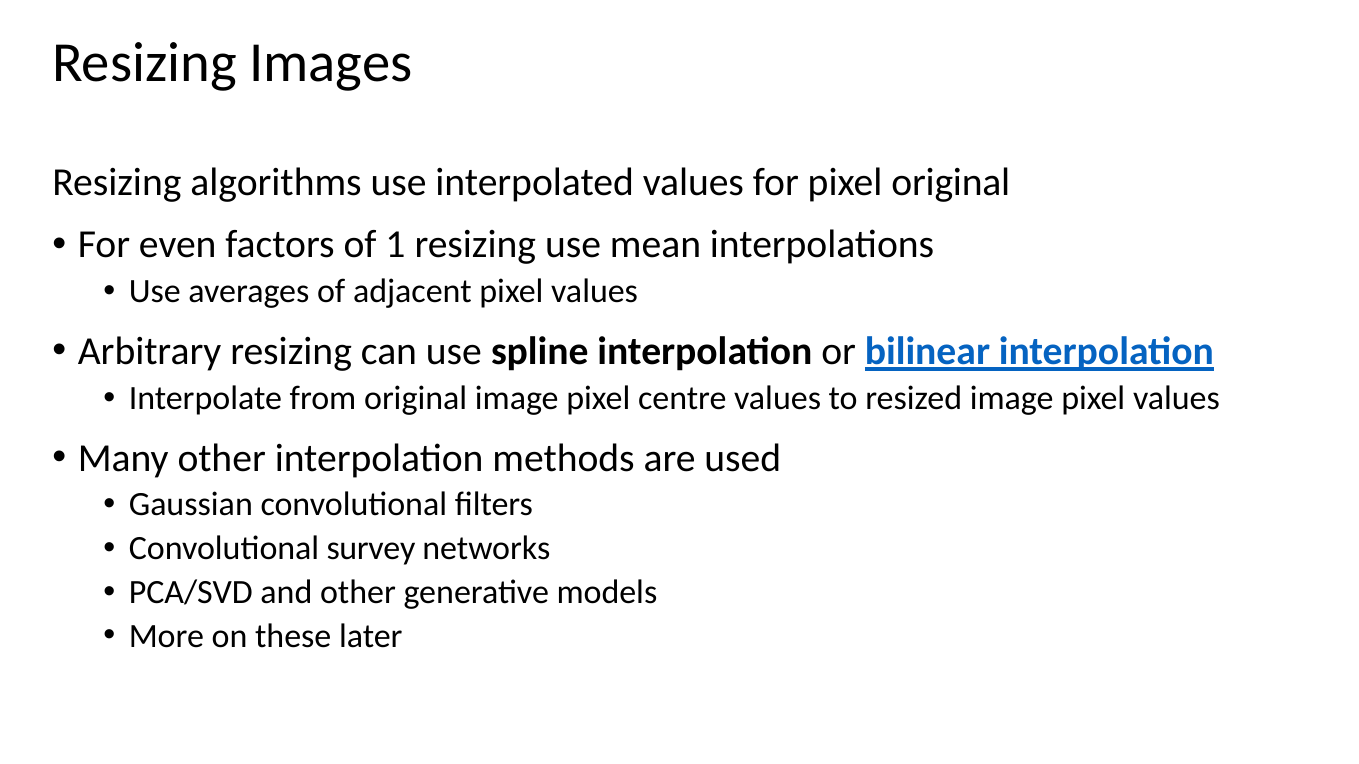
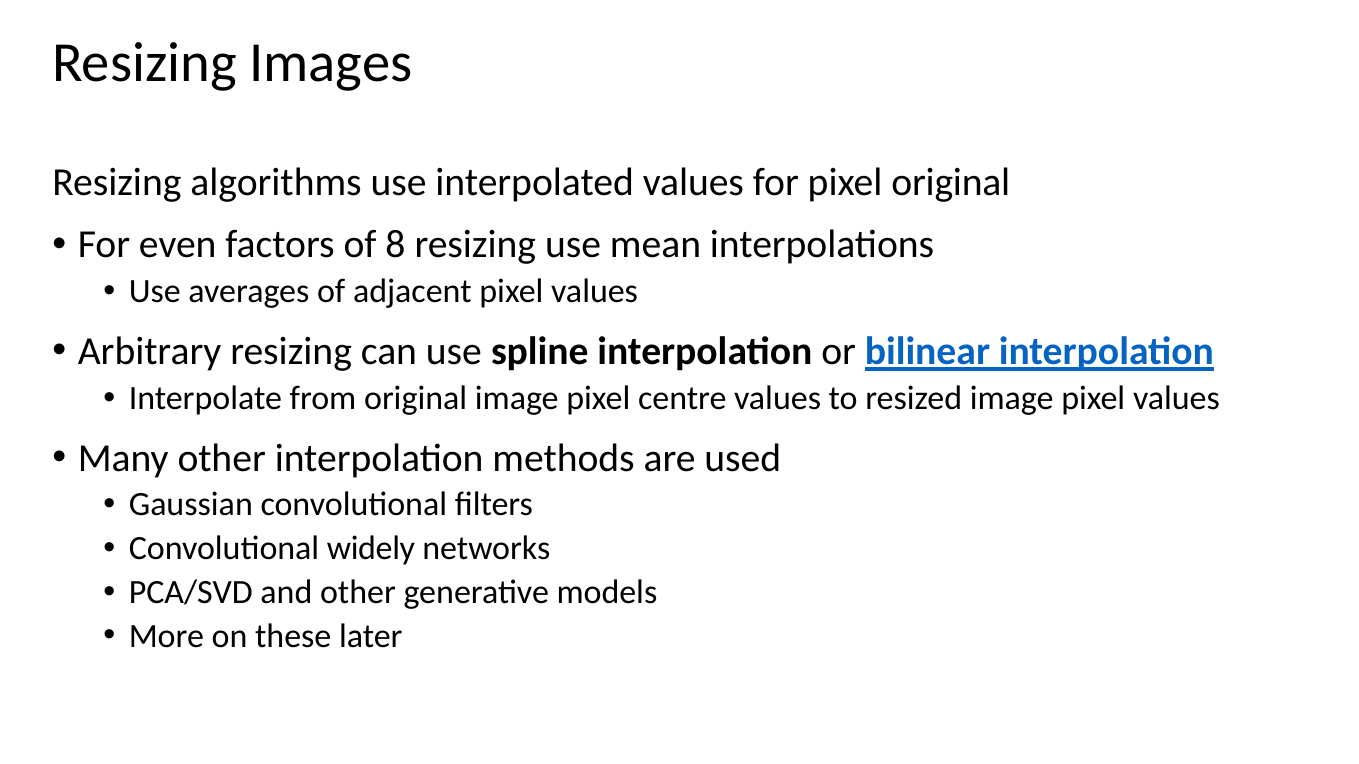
1: 1 -> 8
survey: survey -> widely
